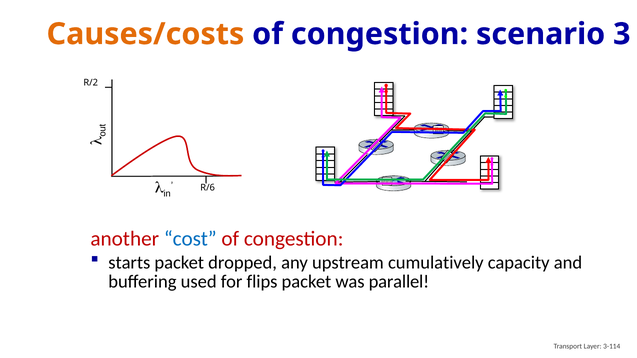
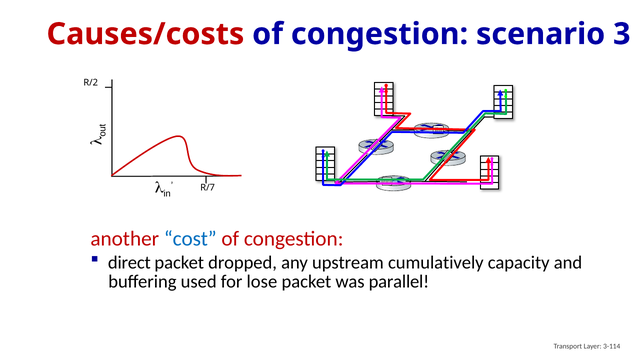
Causes/costs colour: orange -> red
R/6: R/6 -> R/7
starts: starts -> direct
flips: flips -> lose
